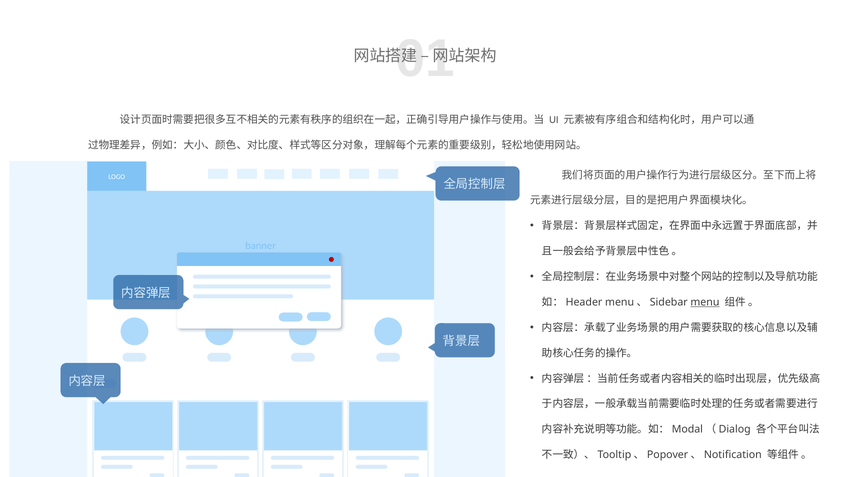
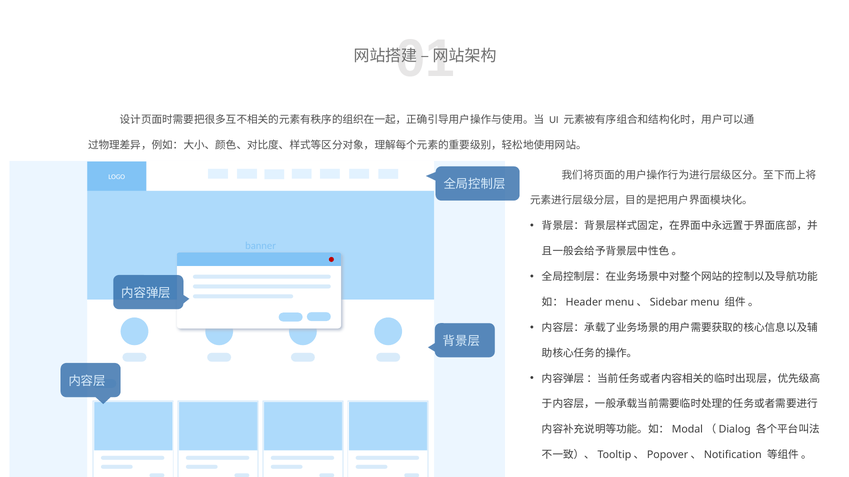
menu underline: present -> none
